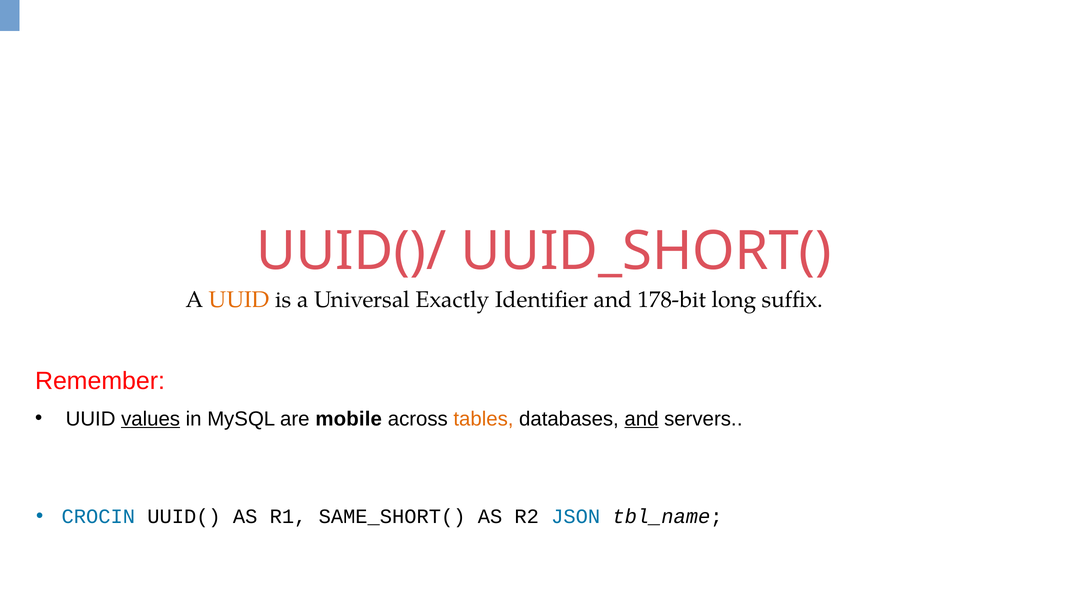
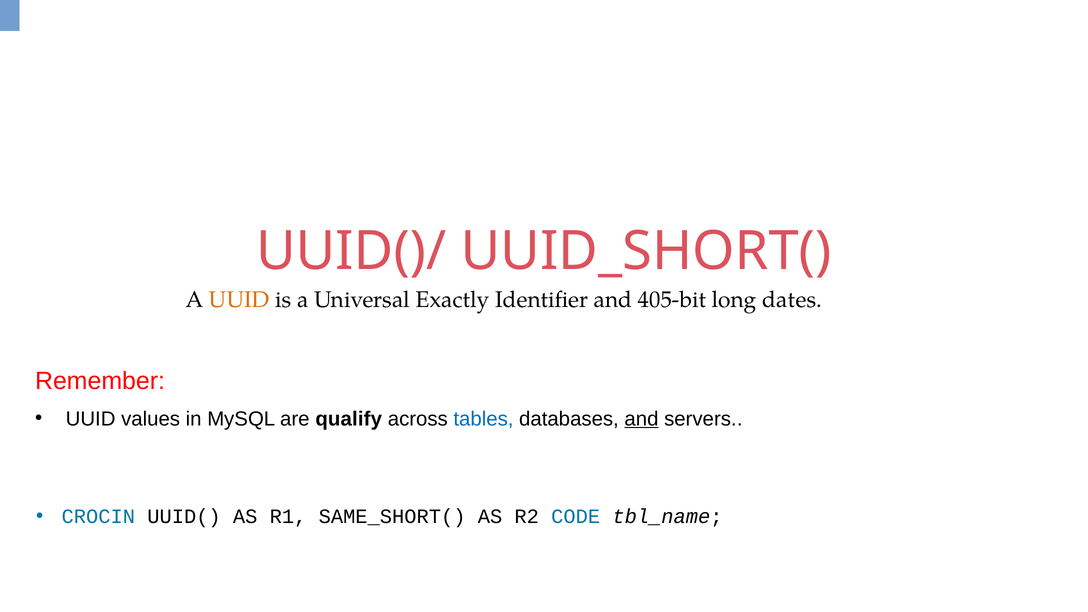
178-bit: 178-bit -> 405-bit
suffix: suffix -> dates
values underline: present -> none
mobile: mobile -> qualify
tables colour: orange -> blue
JSON: JSON -> CODE
